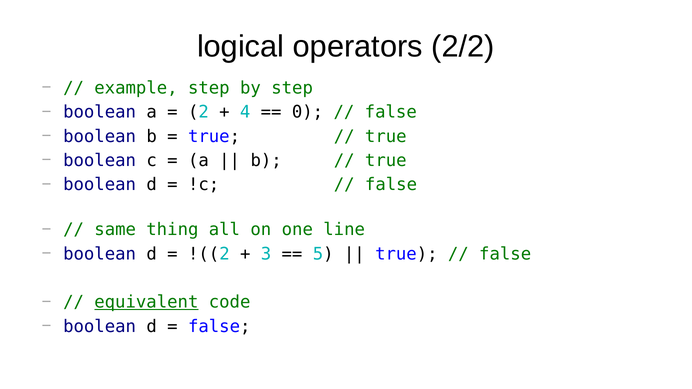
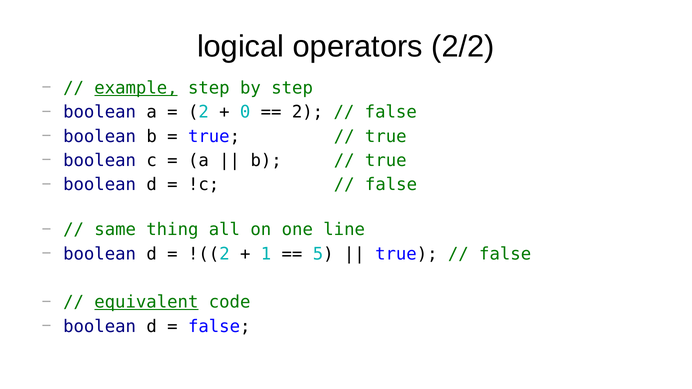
example underline: none -> present
4: 4 -> 0
0 at (308, 112): 0 -> 2
3: 3 -> 1
